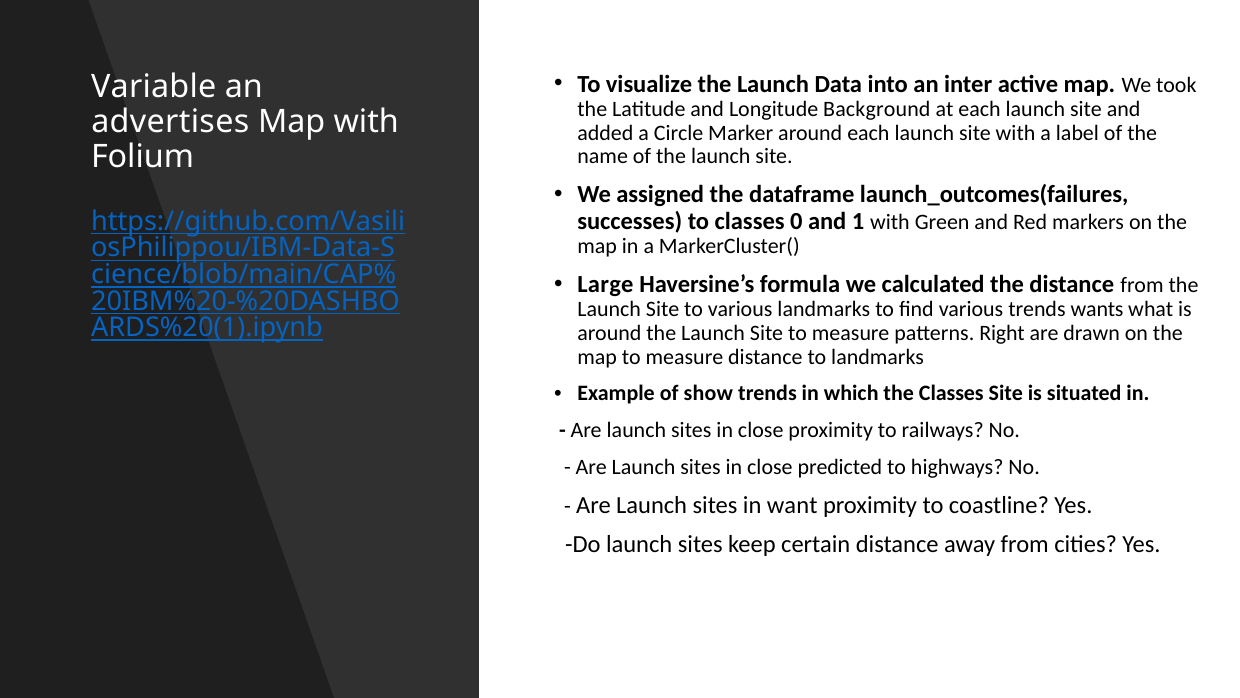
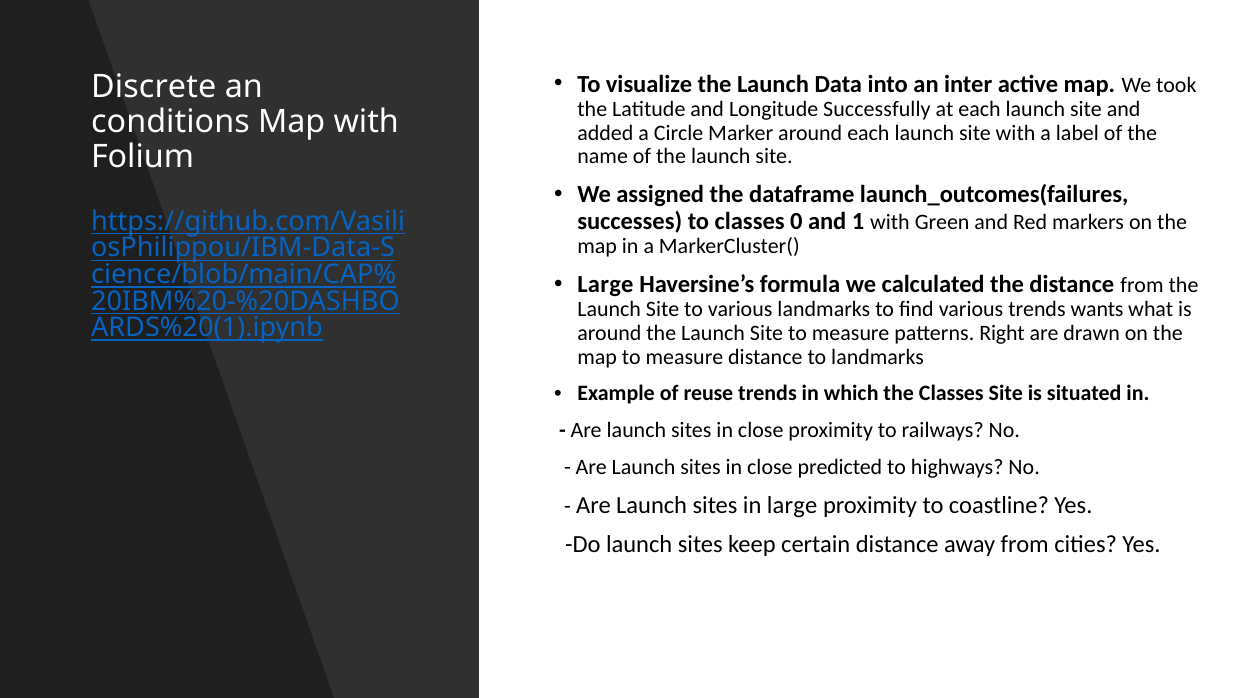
Variable: Variable -> Discrete
Background: Background -> Successfully
advertises: advertises -> conditions
show: show -> reuse
in want: want -> large
